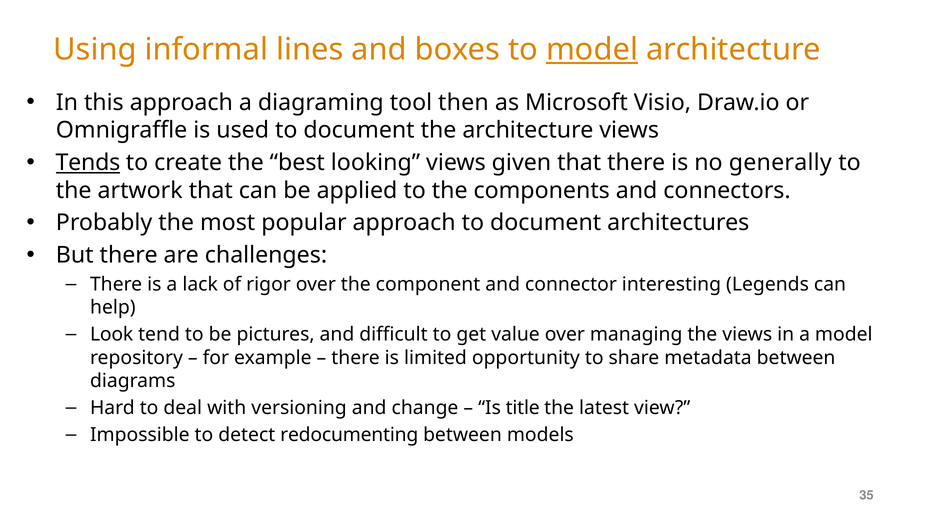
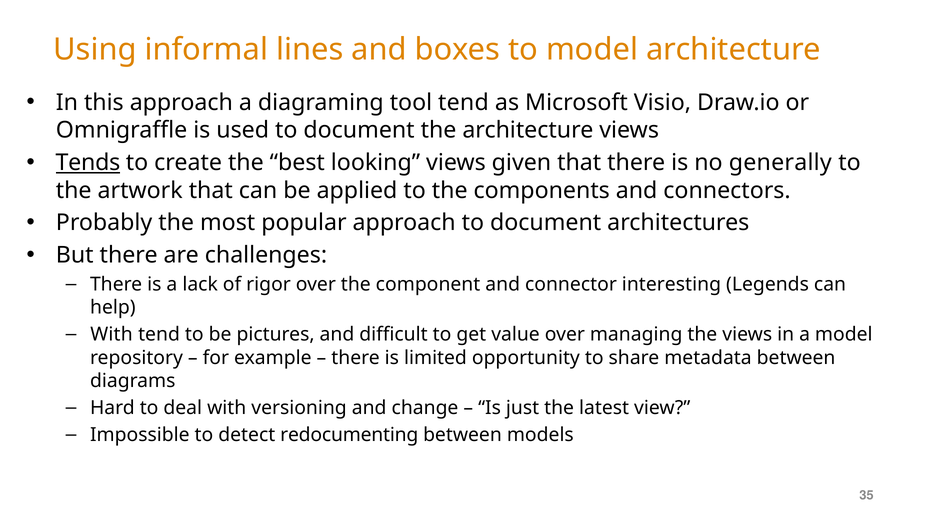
model at (592, 50) underline: present -> none
tool then: then -> tend
Look at (112, 335): Look -> With
title: title -> just
